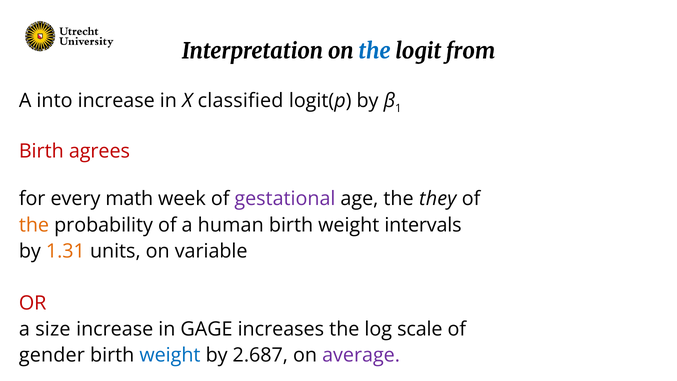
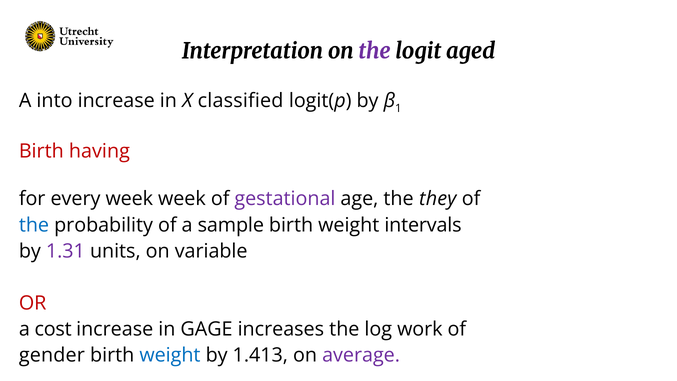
the at (374, 51) colour: blue -> purple
from: from -> aged
agrees: agrees -> having
every math: math -> week
the at (34, 225) colour: orange -> blue
human: human -> sample
1.31 colour: orange -> purple
size: size -> cost
scale: scale -> work
2.687: 2.687 -> 1.413
